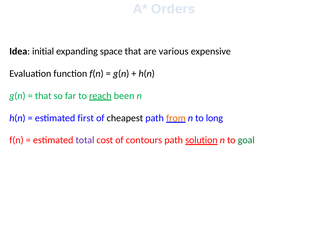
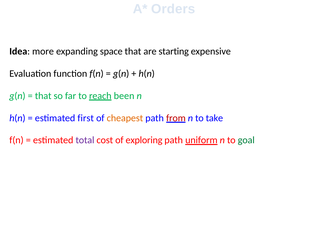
initial: initial -> more
various: various -> starting
cheapest colour: black -> orange
from colour: orange -> red
long: long -> take
contours: contours -> exploring
solution: solution -> uniform
